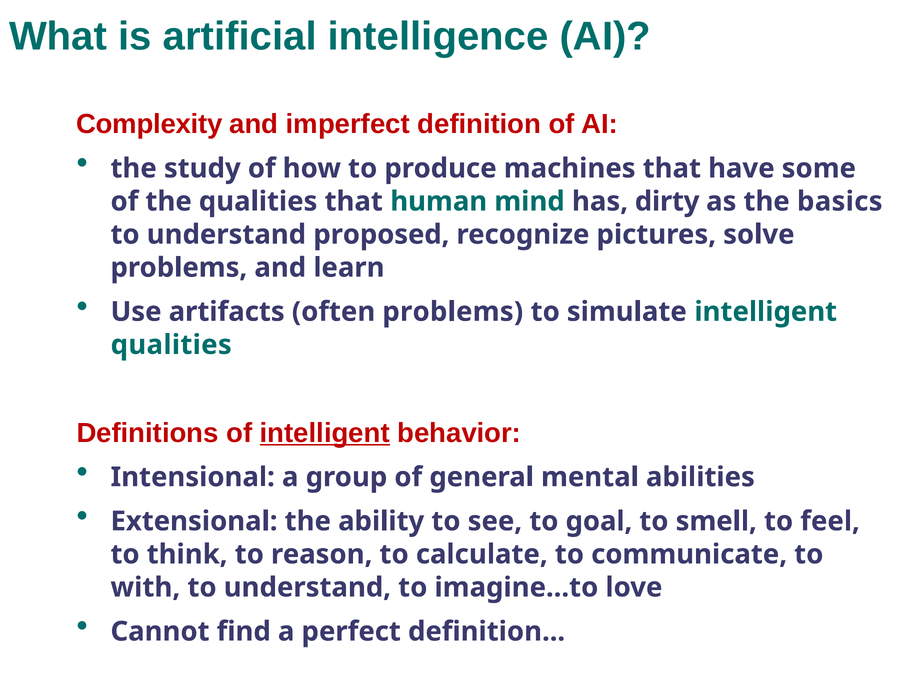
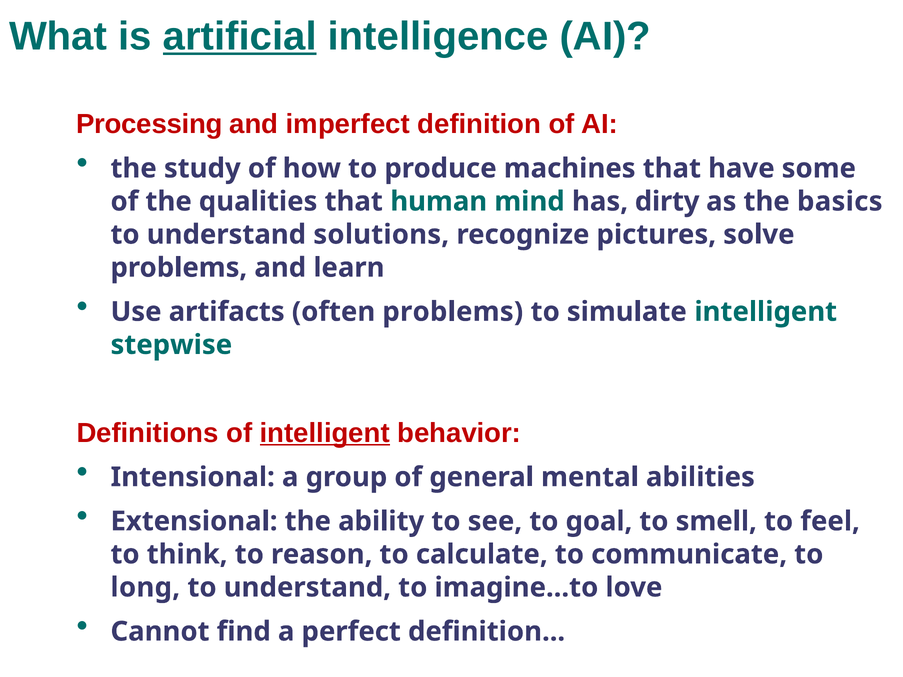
artificial underline: none -> present
Complexity: Complexity -> Processing
proposed: proposed -> solutions
qualities at (171, 345): qualities -> stepwise
with: with -> long
